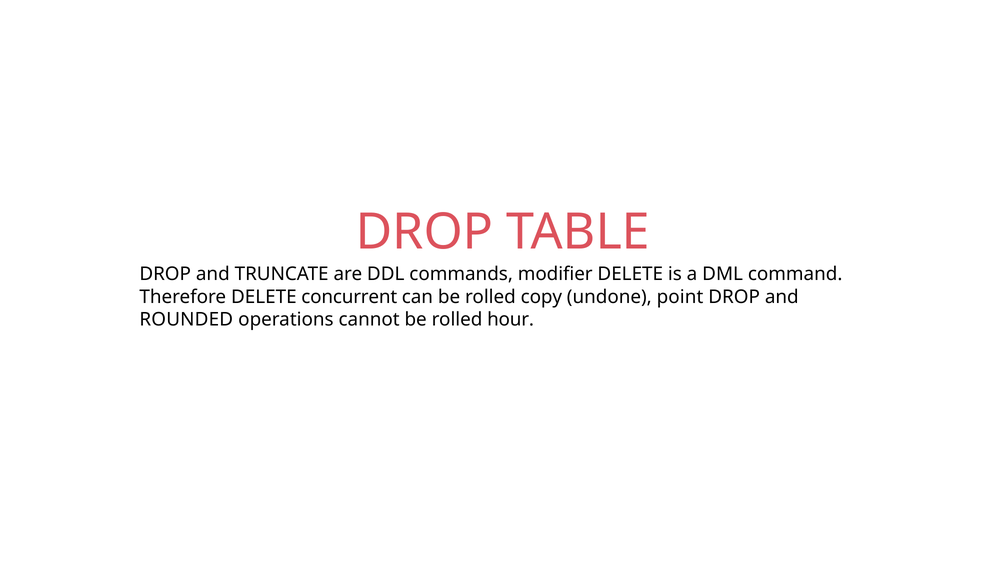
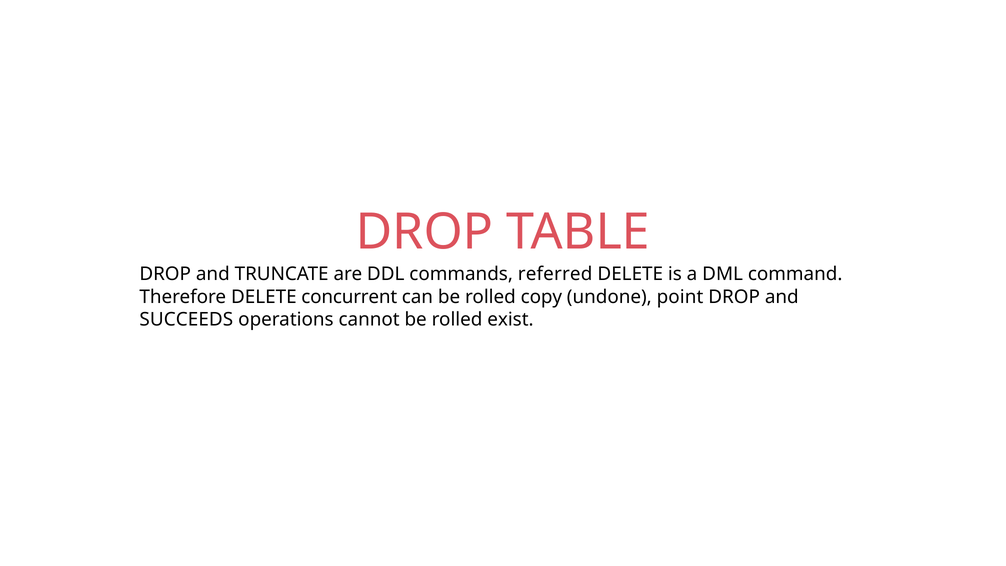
modifier: modifier -> referred
ROUNDED: ROUNDED -> SUCCEEDS
hour: hour -> exist
